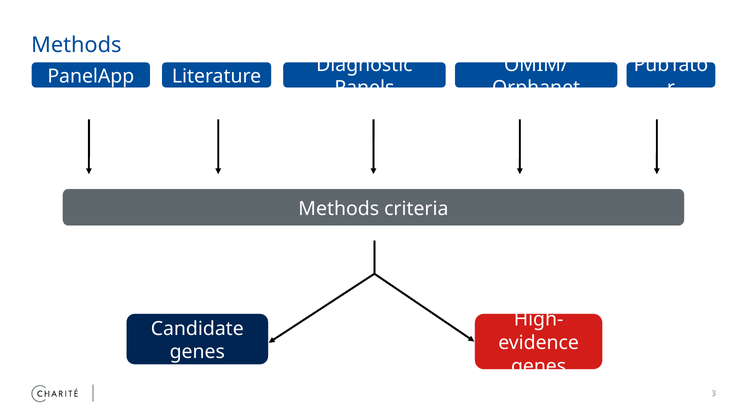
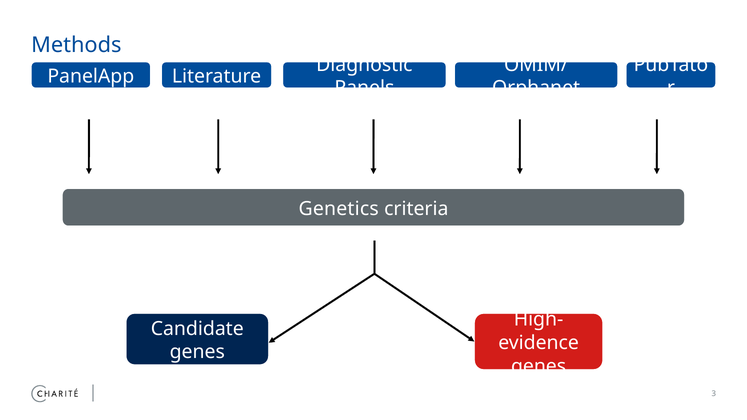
Methods at (339, 209): Methods -> Genetics
